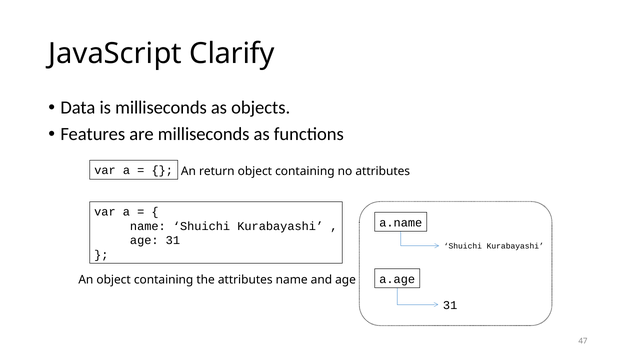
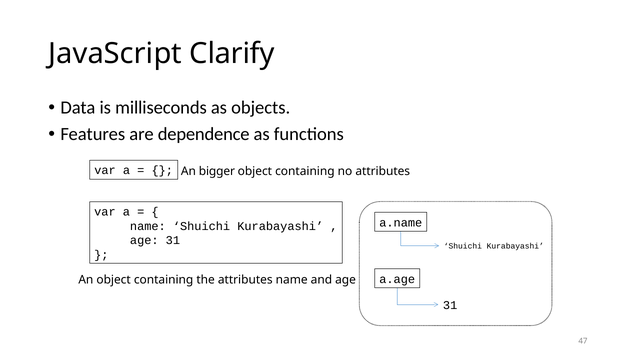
are milliseconds: milliseconds -> dependence
return: return -> bigger
